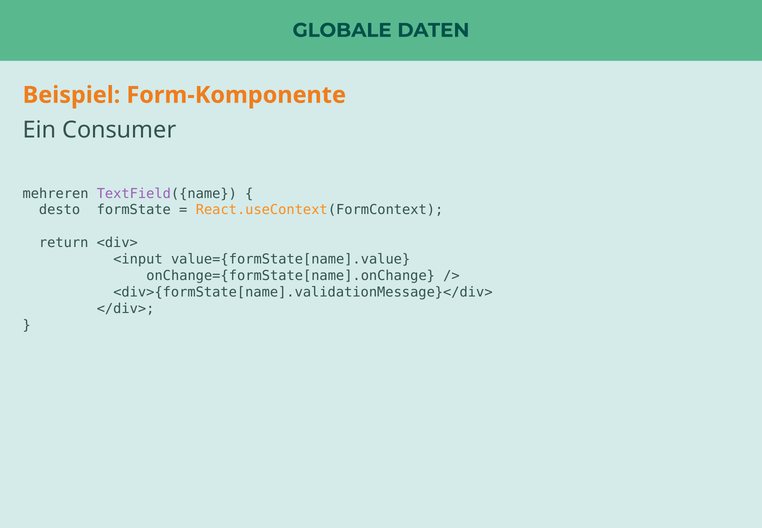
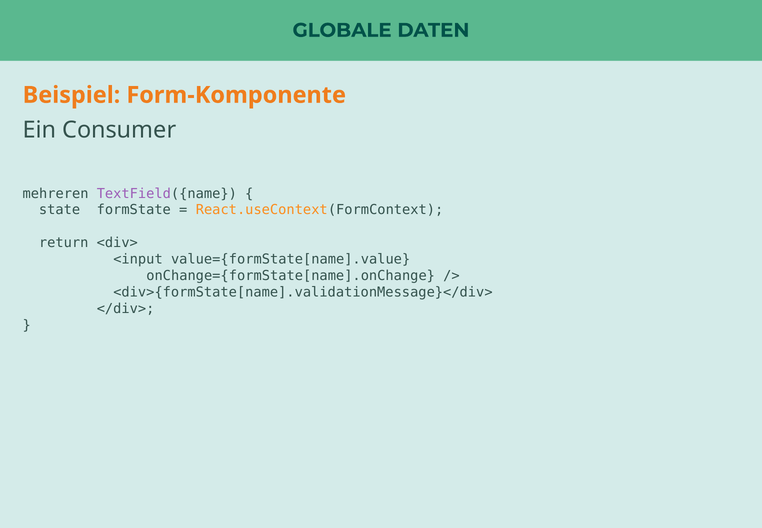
desto: desto -> state
